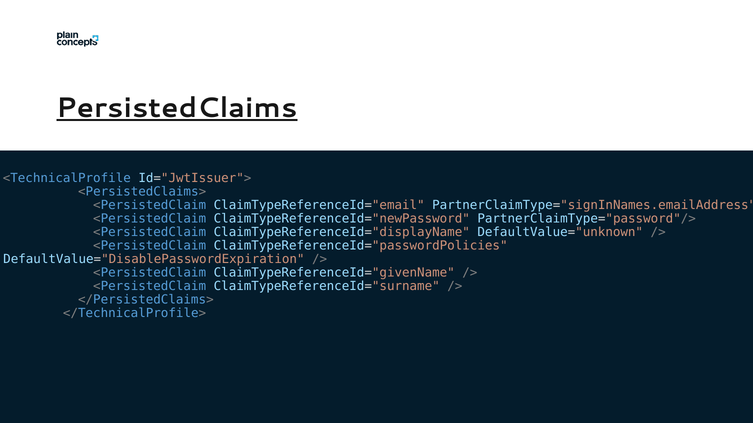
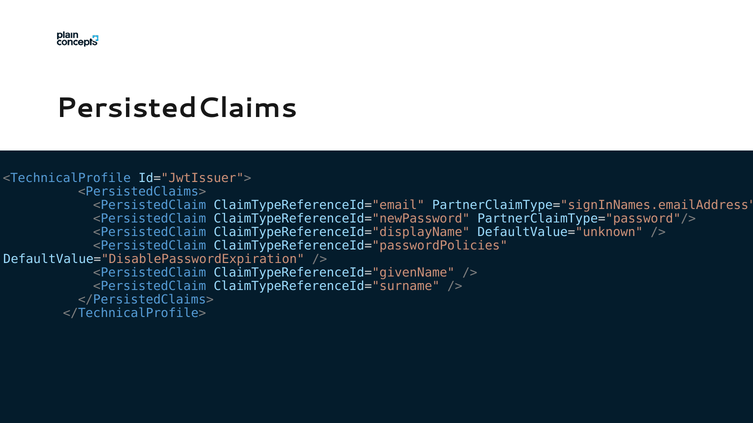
PersistedClaims underline: present -> none
